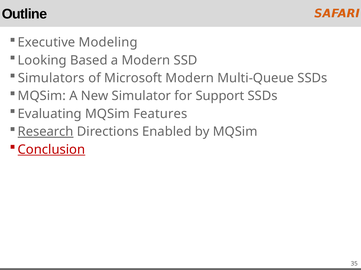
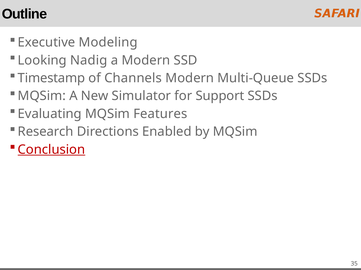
Based: Based -> Nadig
Simulators: Simulators -> Timestamp
Microsoft: Microsoft -> Channels
Research underline: present -> none
